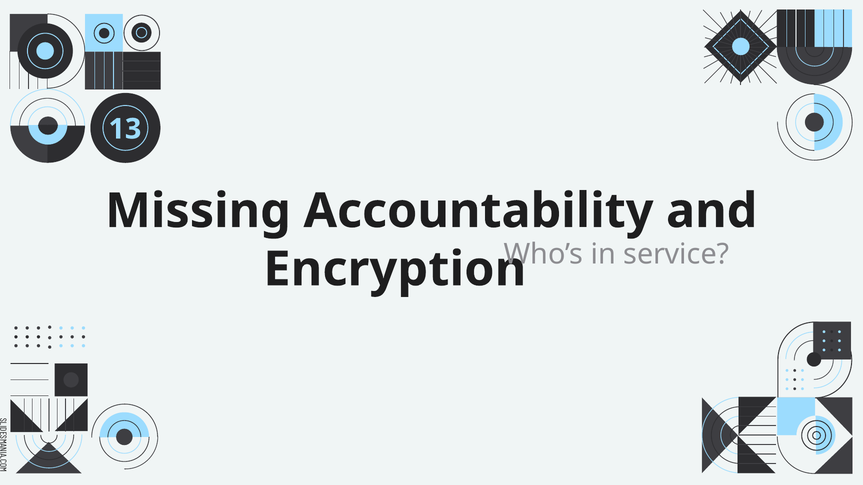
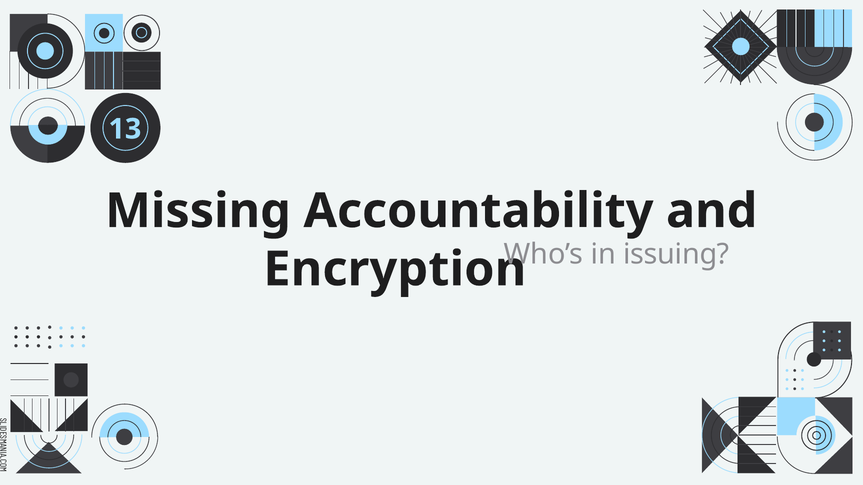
service: service -> issuing
